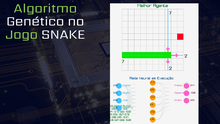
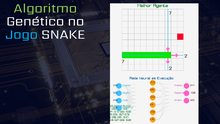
Jogo colour: light green -> light blue
